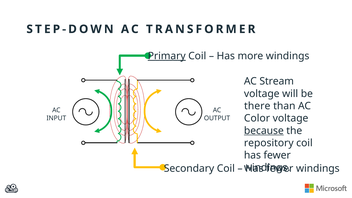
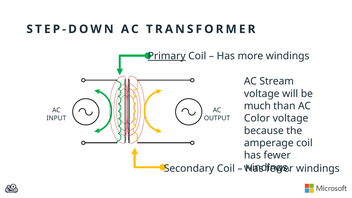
there: there -> much
because underline: present -> none
repository: repository -> amperage
